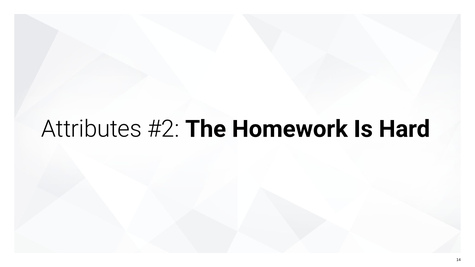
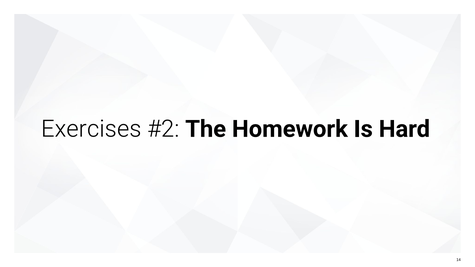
Attributes: Attributes -> Exercises
